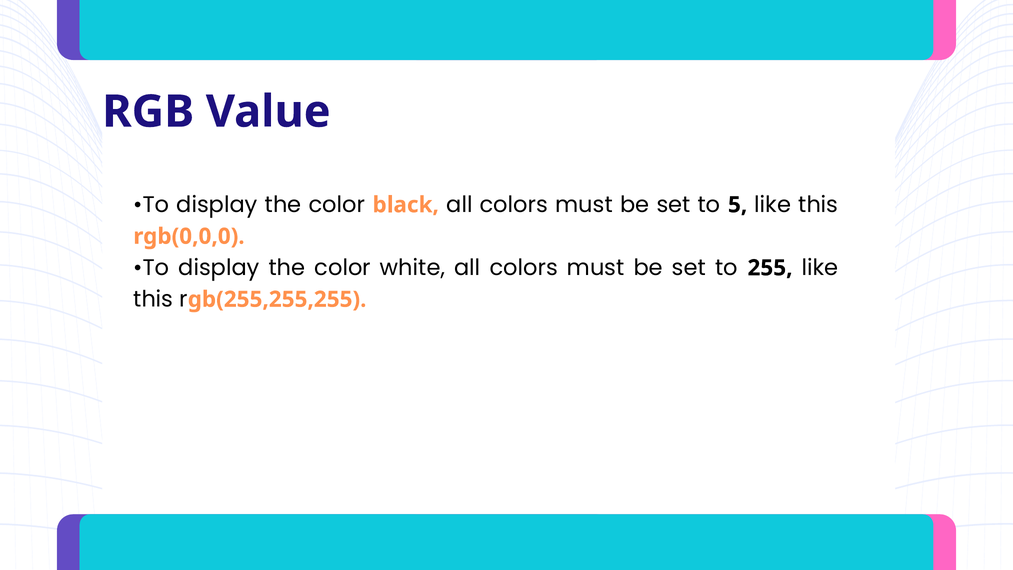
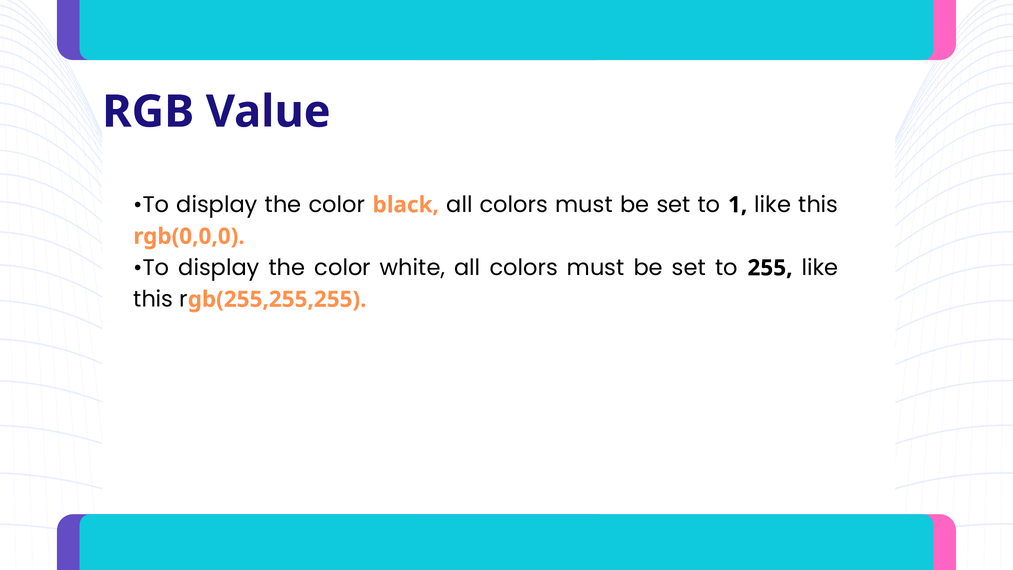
5: 5 -> 1
